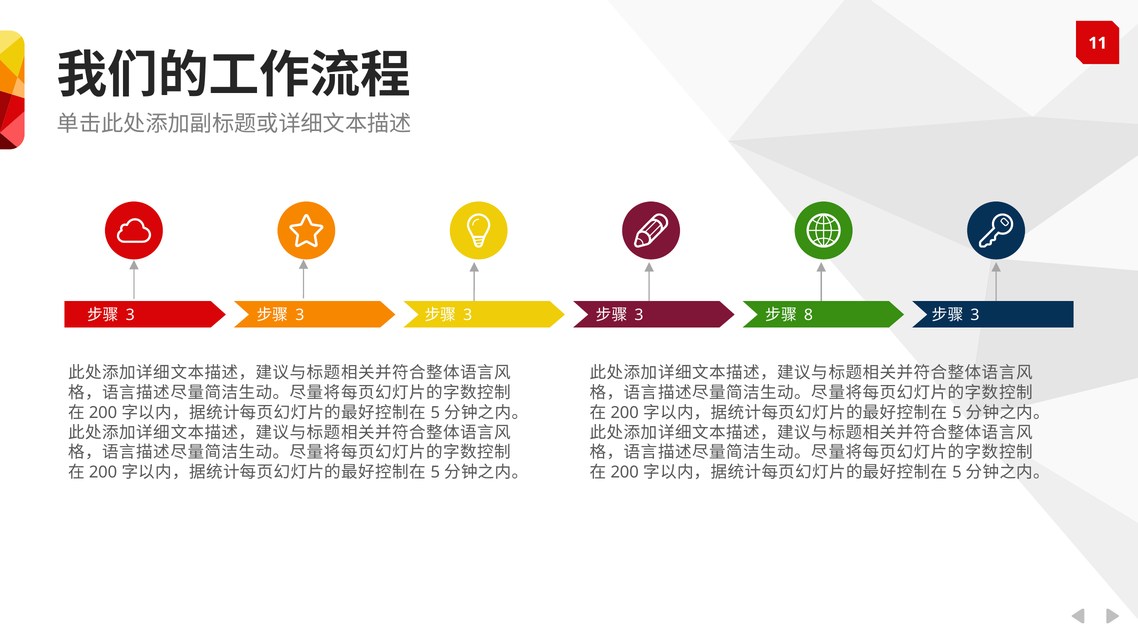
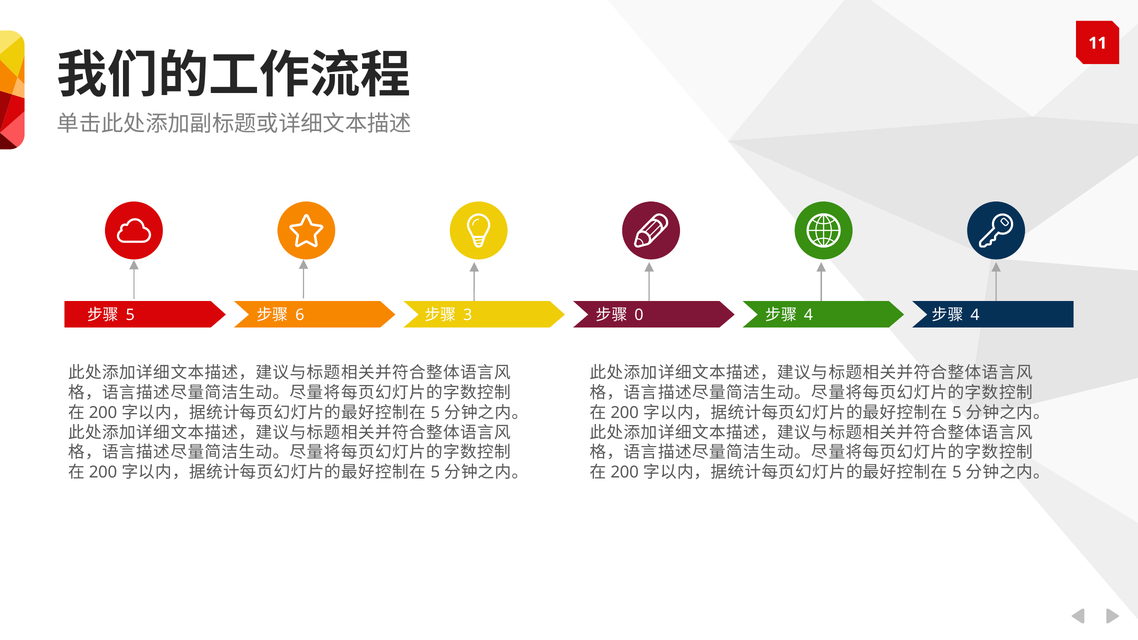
3 at (130, 315): 3 -> 5
3 at (300, 315): 3 -> 6
3 at (639, 315): 3 -> 0
8 at (809, 315): 8 -> 4
3 at (975, 315): 3 -> 4
